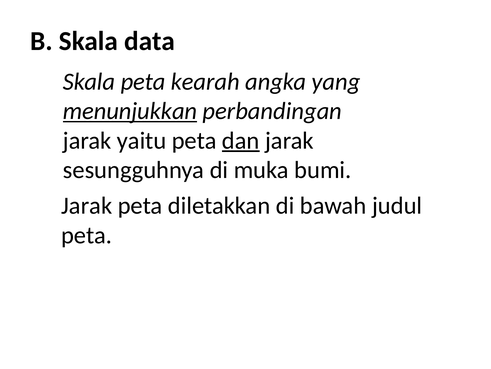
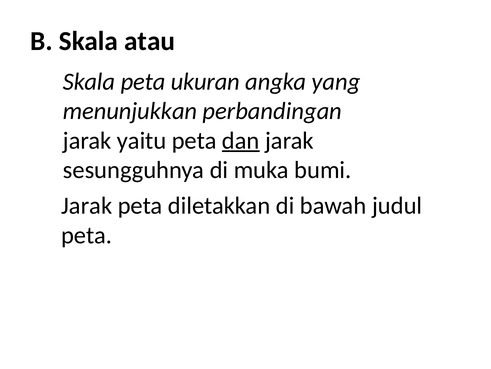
data: data -> atau
kearah: kearah -> ukuran
menunjukkan underline: present -> none
